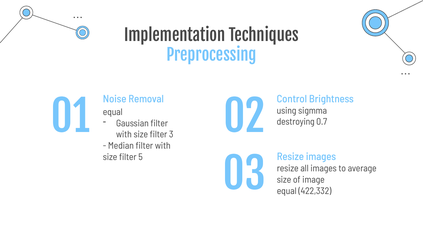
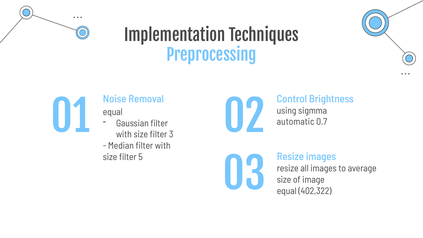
destroying: destroying -> automatic
422,332: 422,332 -> 402,322
